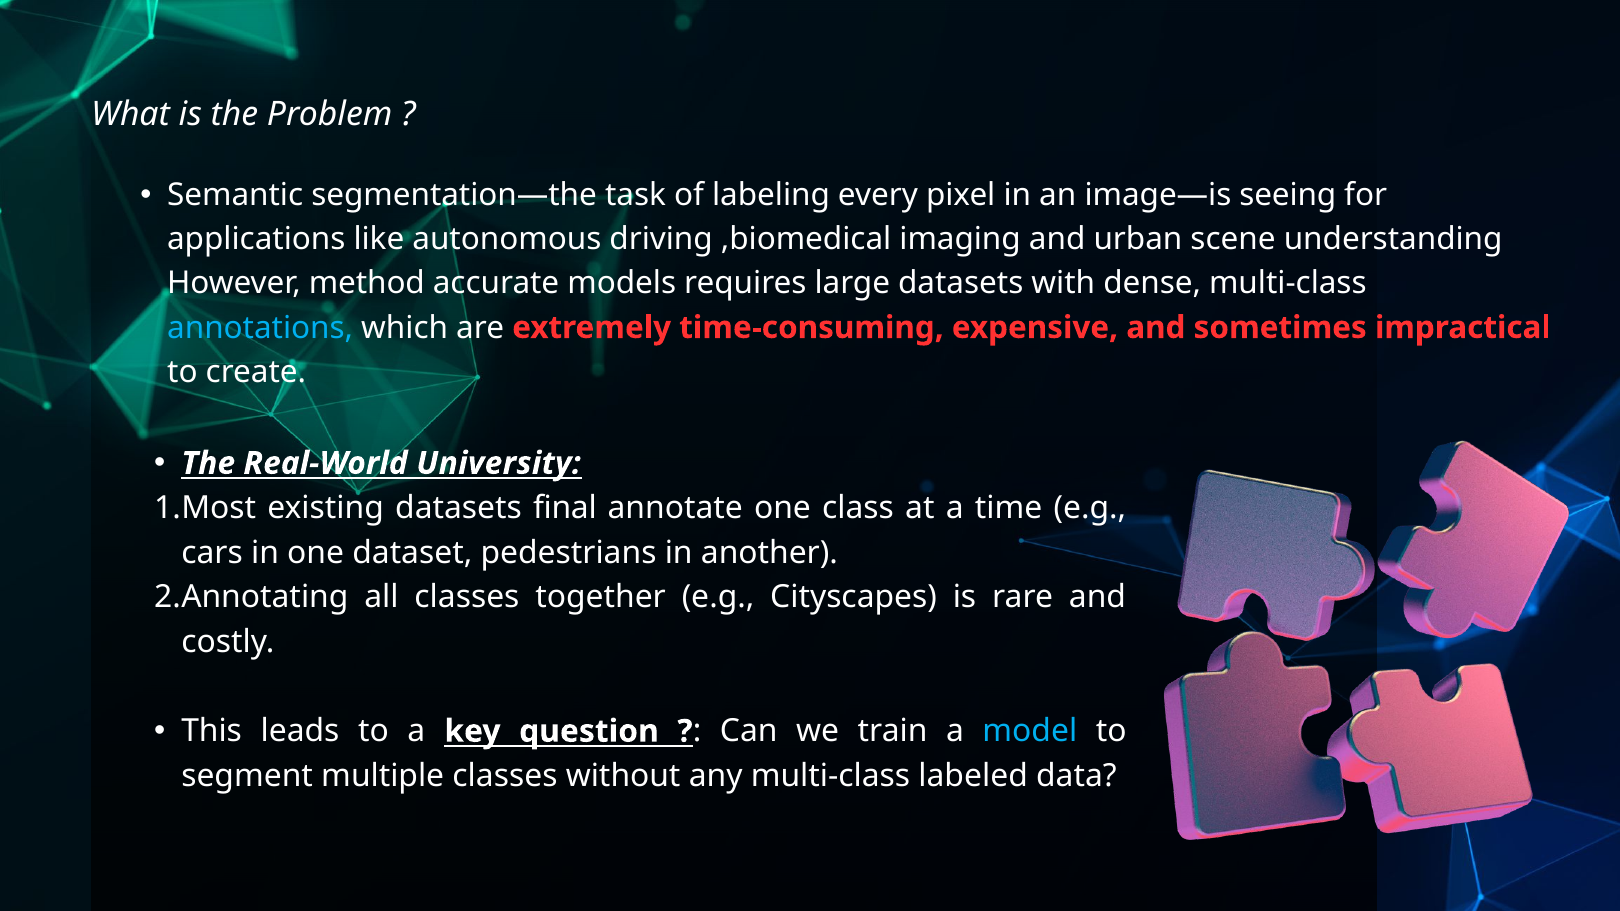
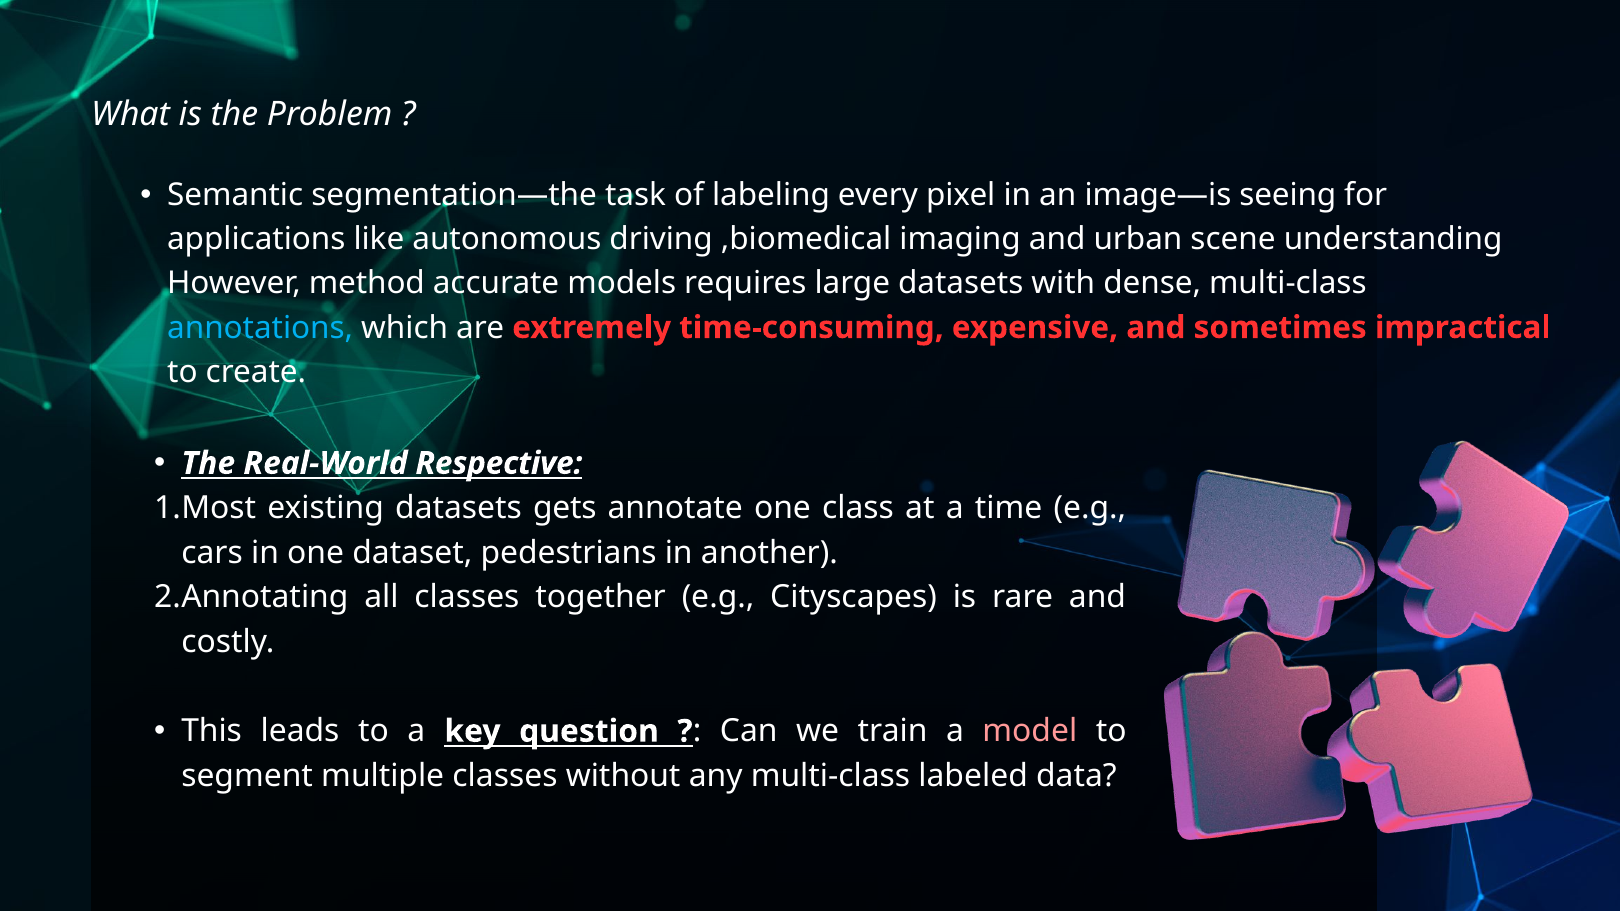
University: University -> Respective
final: final -> gets
model colour: light blue -> pink
